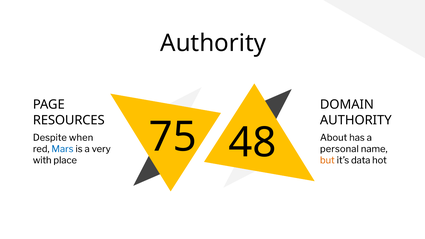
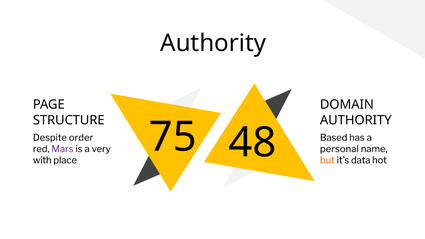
RESOURCES: RESOURCES -> STRUCTURE
when: when -> order
About: About -> Based
Mars colour: blue -> purple
